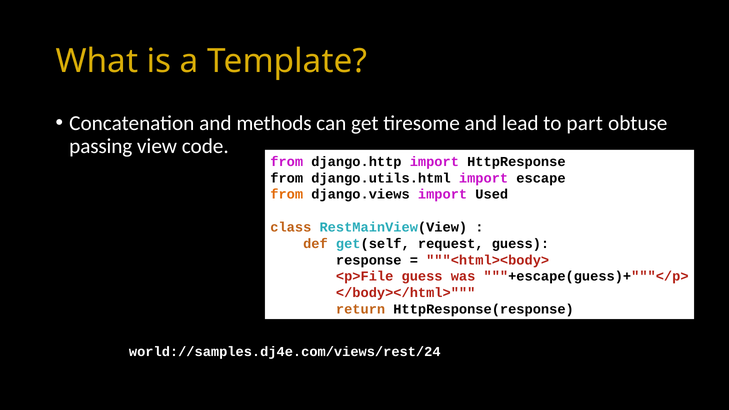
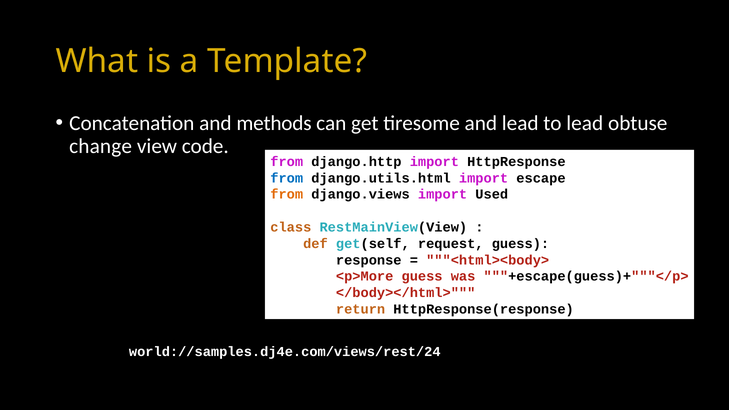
to part: part -> lead
passing: passing -> change
from at (287, 178) colour: black -> blue
<p>File: <p>File -> <p>More
